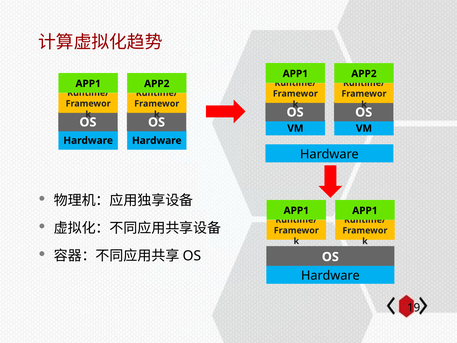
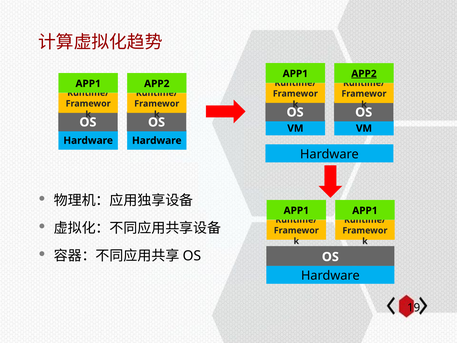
APP2 at (364, 74) underline: none -> present
